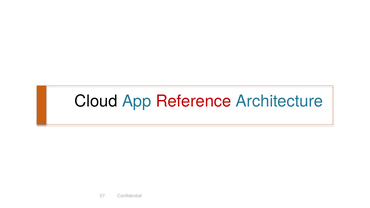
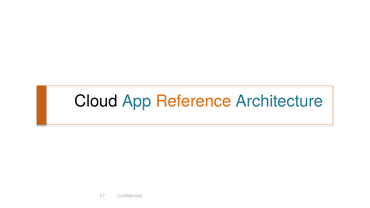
Reference colour: red -> orange
